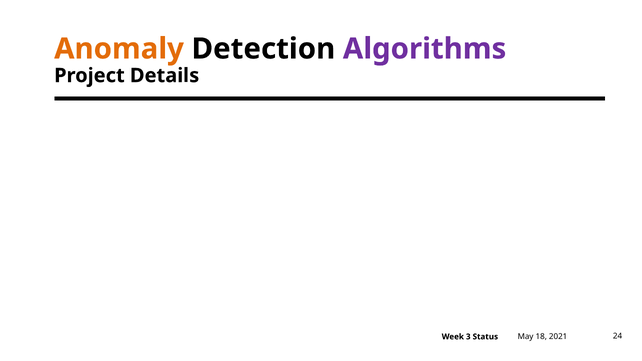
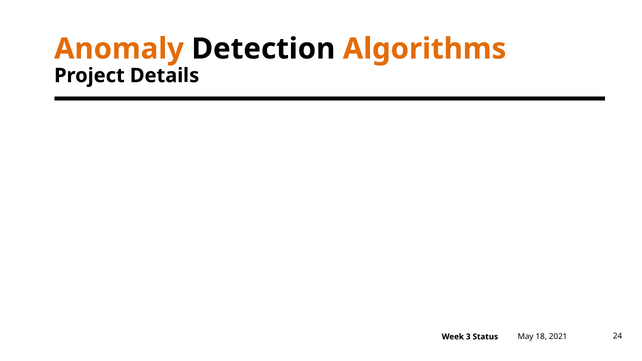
Algorithms colour: purple -> orange
